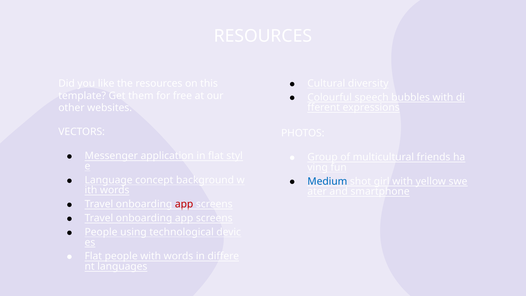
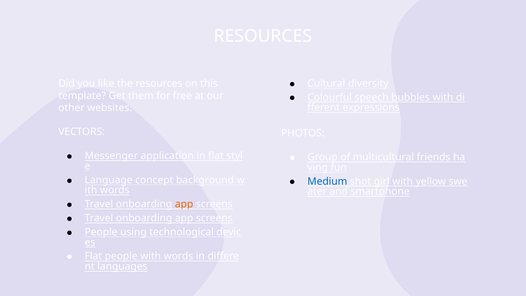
app at (184, 204) colour: red -> orange
